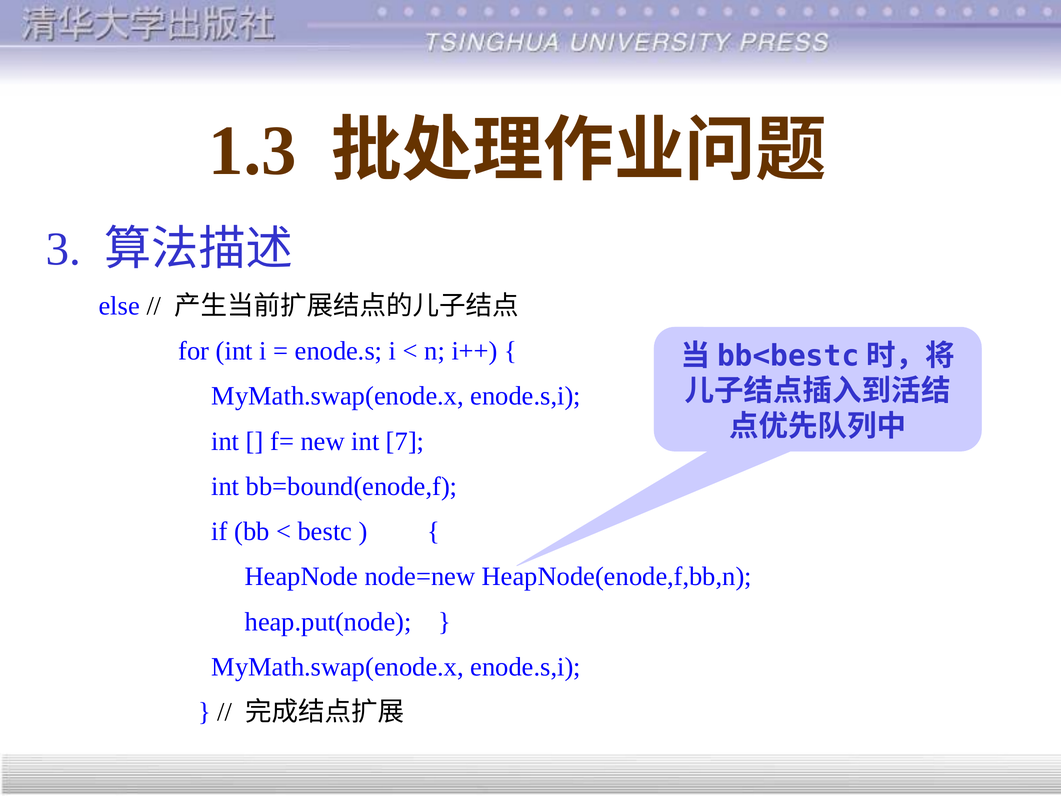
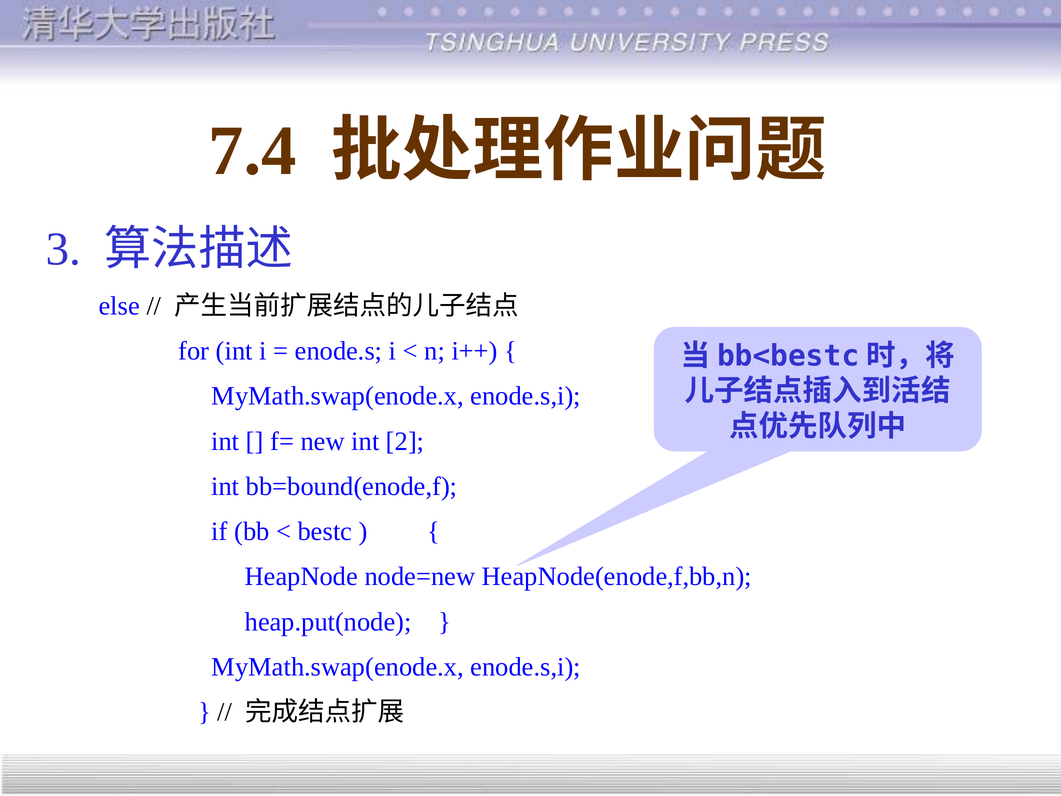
1.3: 1.3 -> 7.4
7: 7 -> 2
